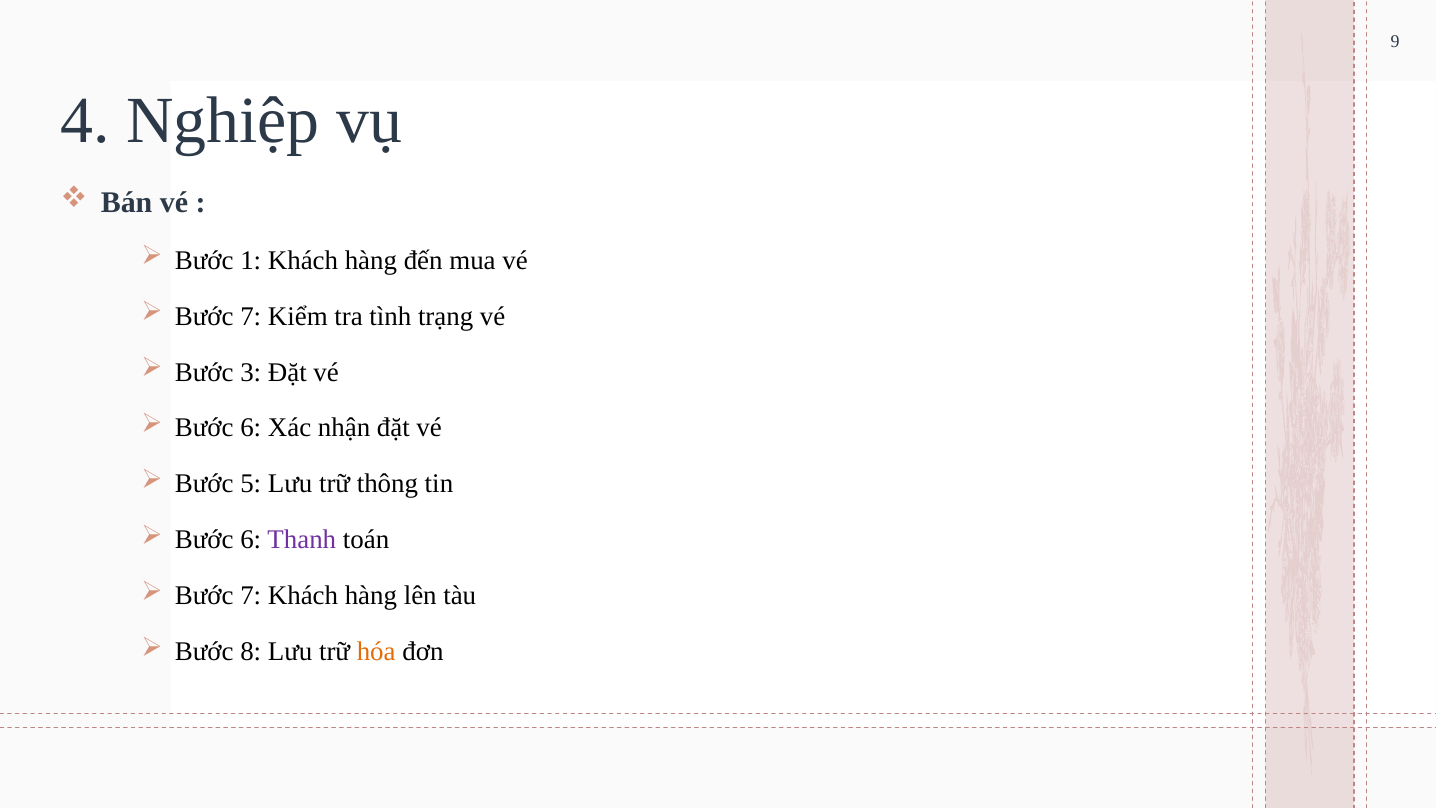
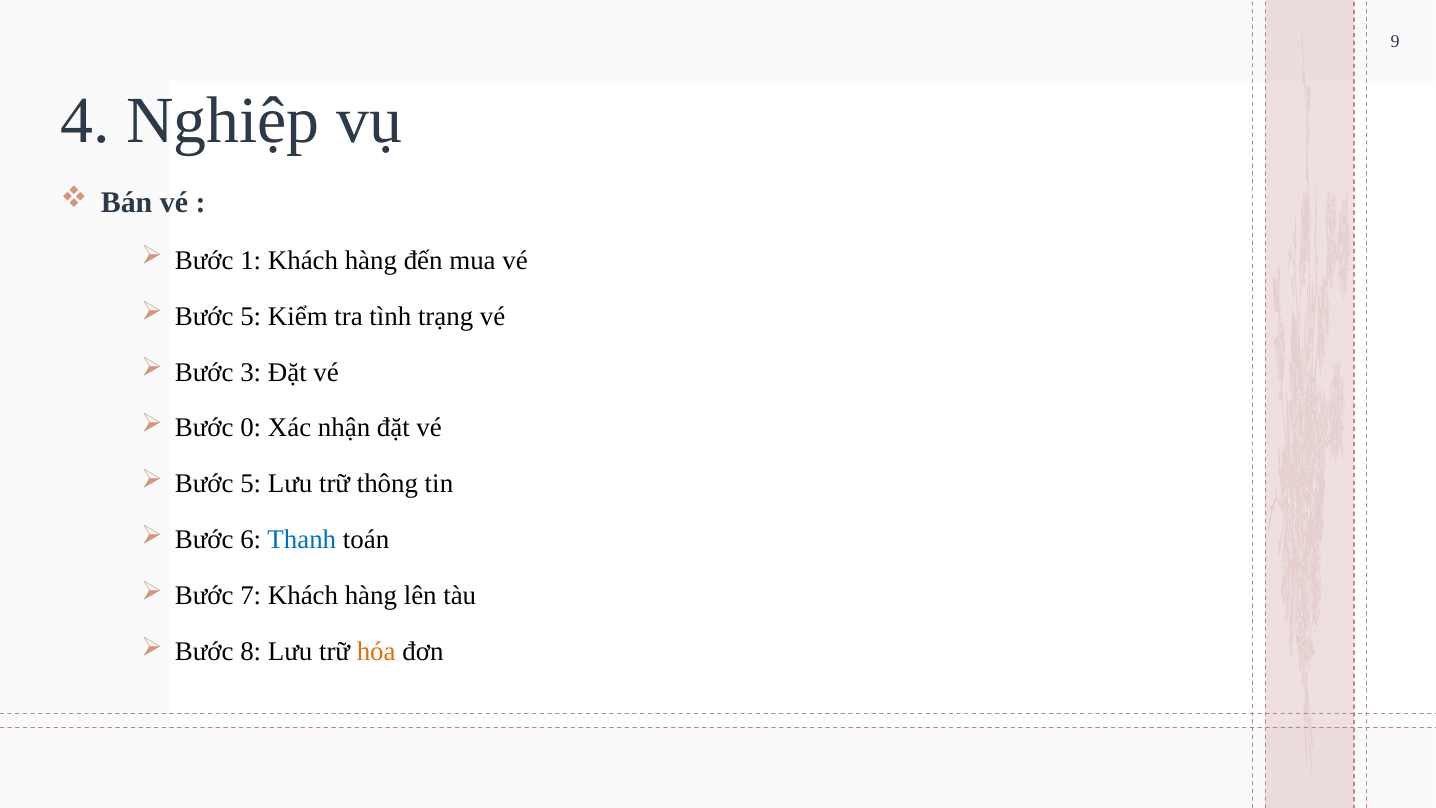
7 at (251, 316): 7 -> 5
6 at (251, 428): 6 -> 0
Thanh colour: purple -> blue
